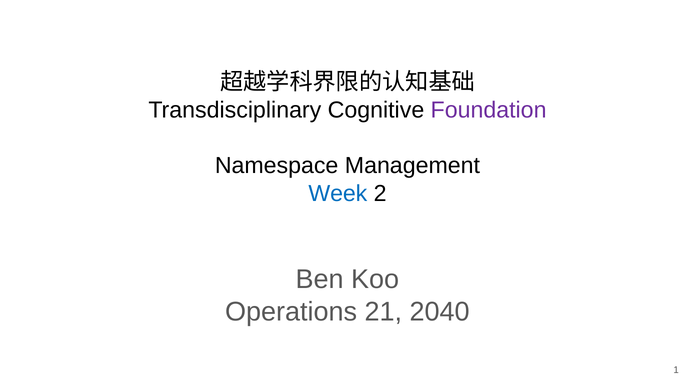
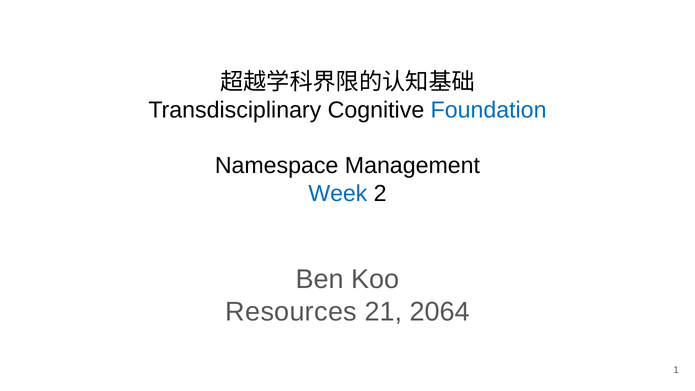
Foundation colour: purple -> blue
Operations: Operations -> Resources
2040: 2040 -> 2064
